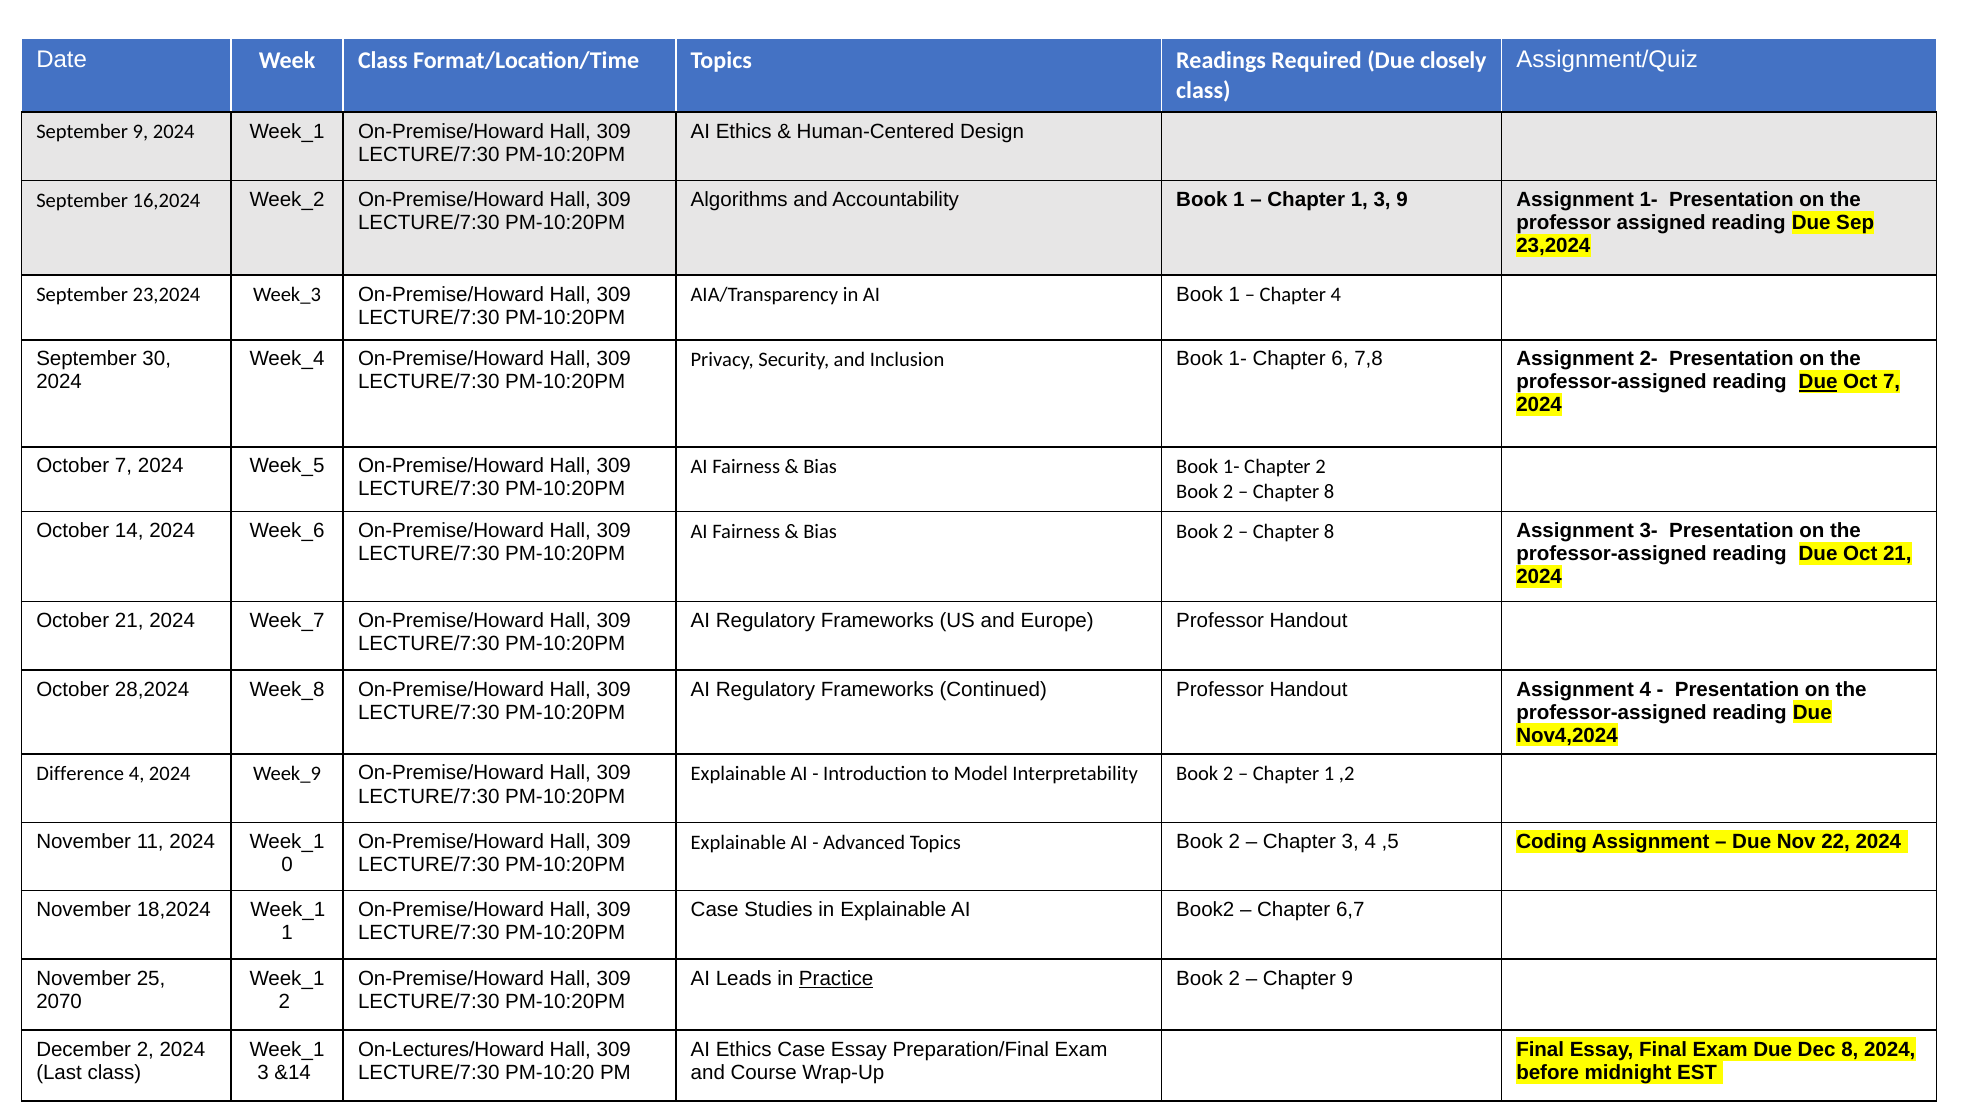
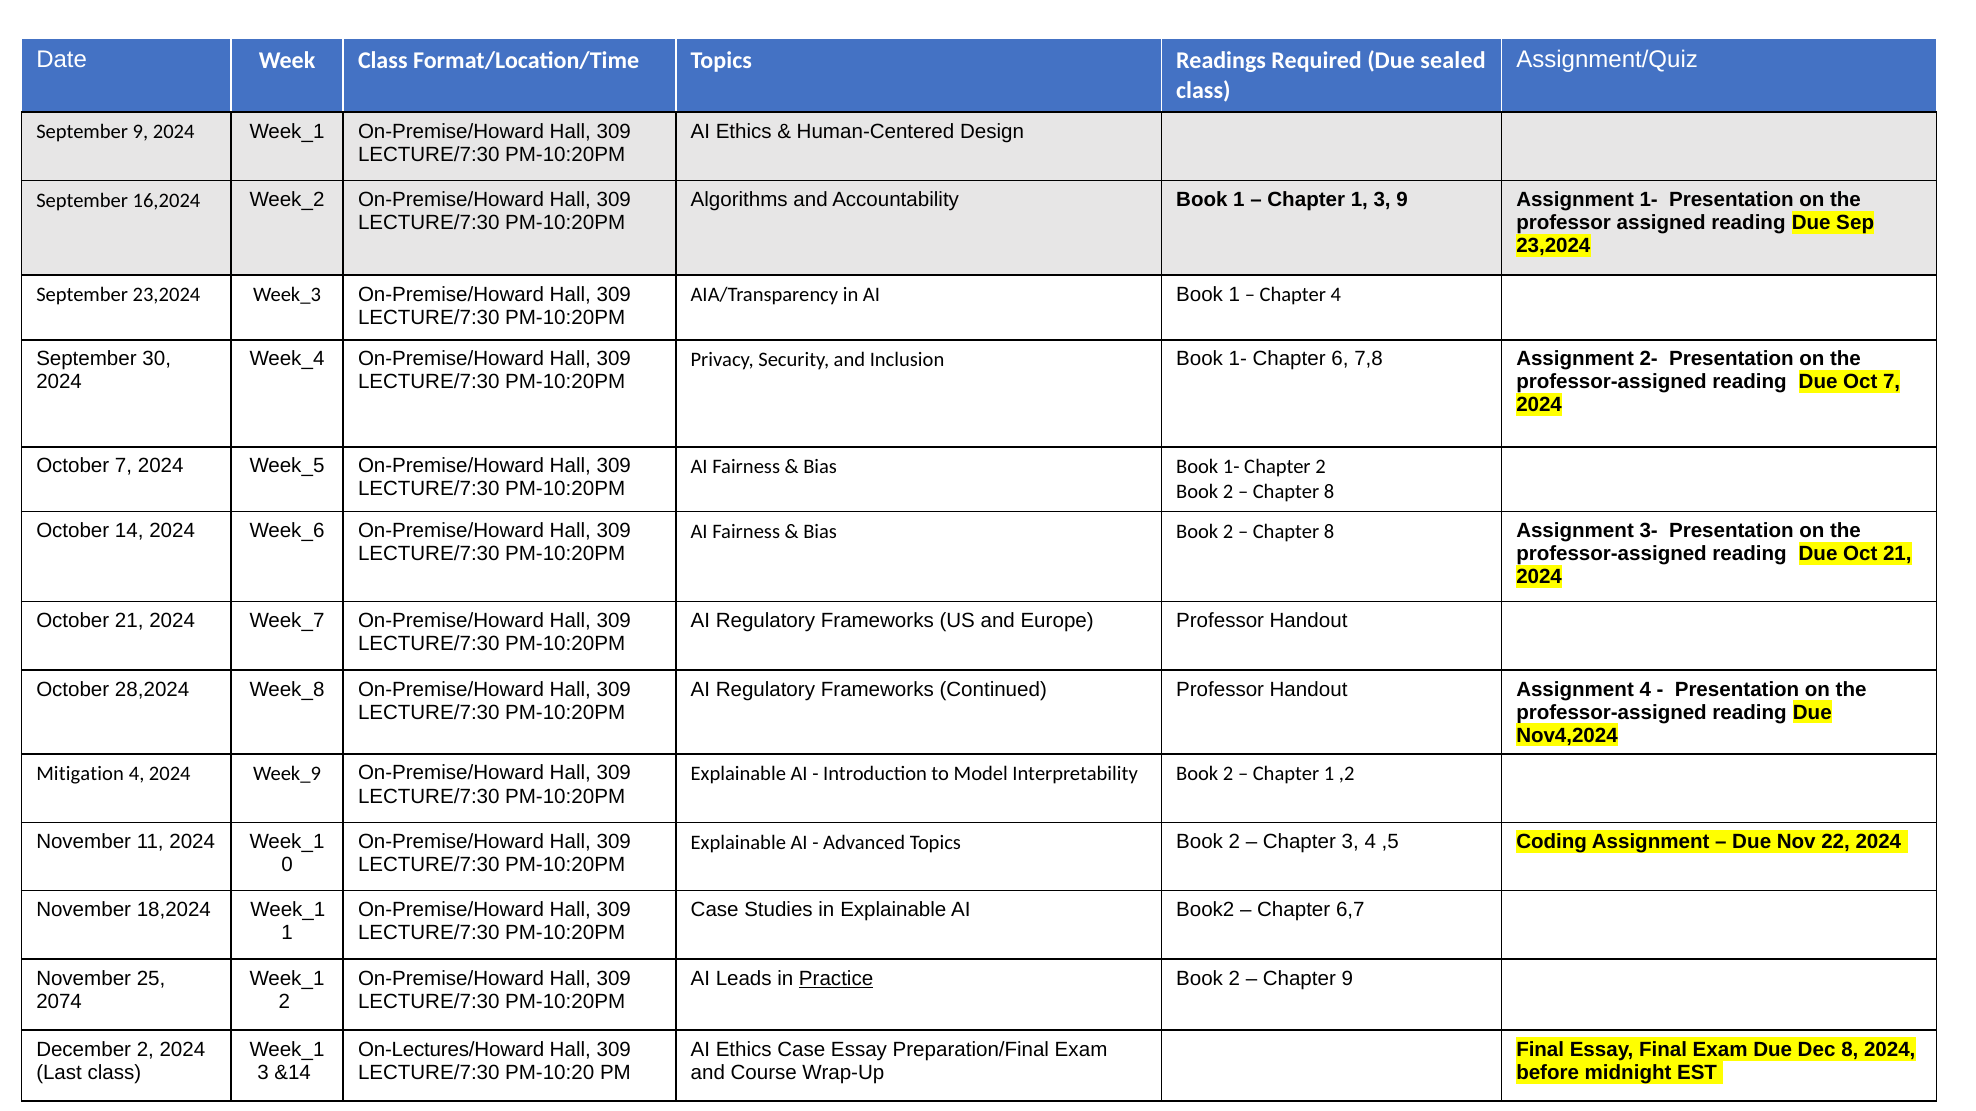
closely: closely -> sealed
Due at (1818, 382) underline: present -> none
Difference: Difference -> Mitigation
2070: 2070 -> 2074
